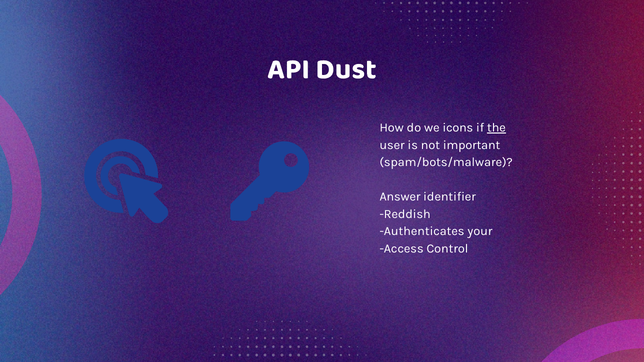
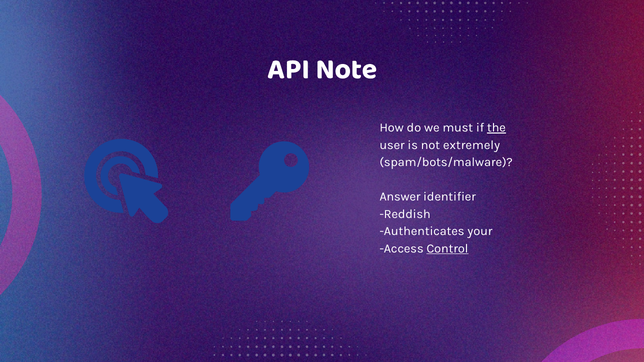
Dust: Dust -> Note
icons: icons -> must
important: important -> extremely
Control underline: none -> present
